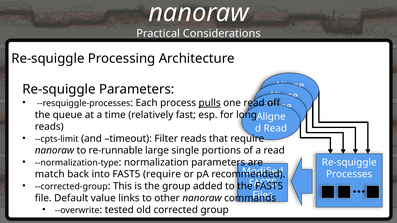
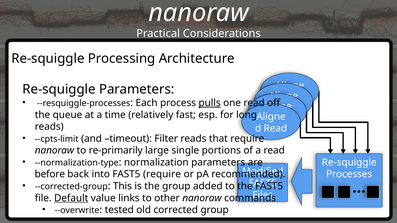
re-runnable: re-runnable -> re-primarily
match: match -> before
Default underline: none -> present
